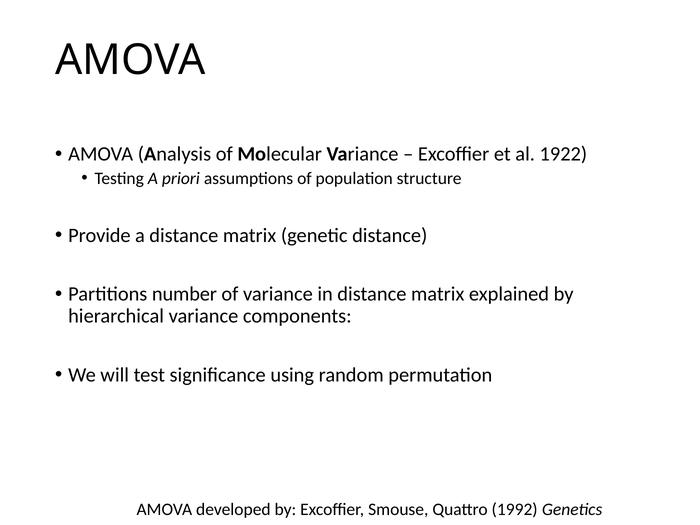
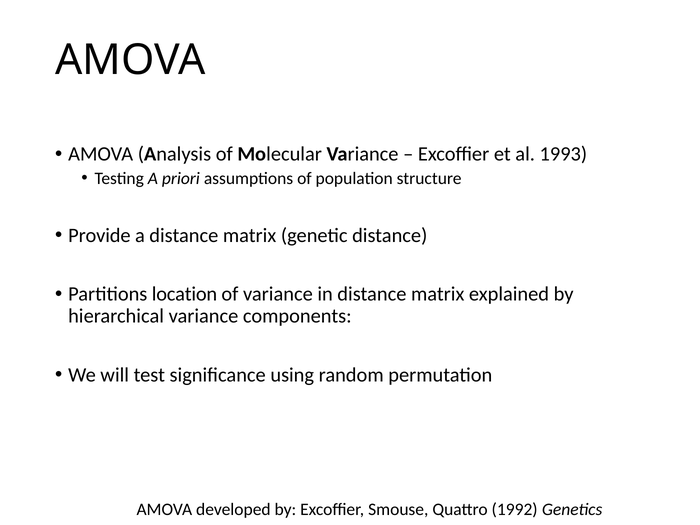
1922: 1922 -> 1993
number: number -> location
